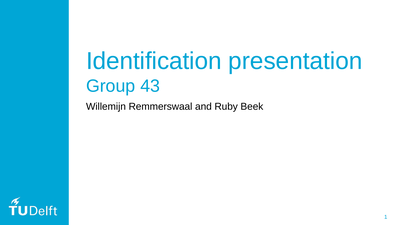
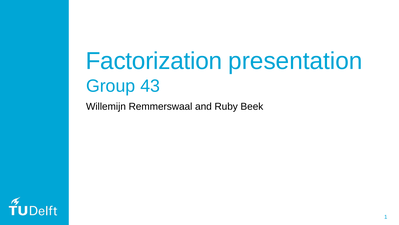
Identification: Identification -> Factorization
